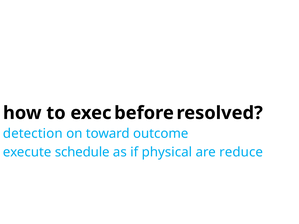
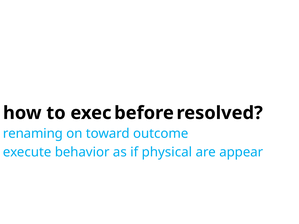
detection: detection -> renaming
schedule: schedule -> behavior
reduce: reduce -> appear
